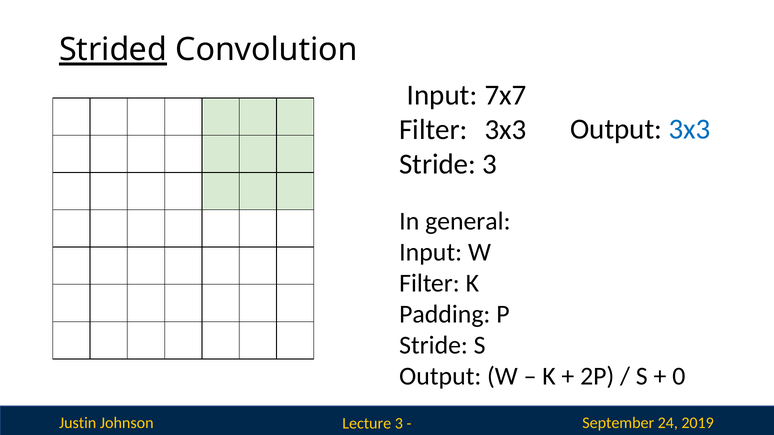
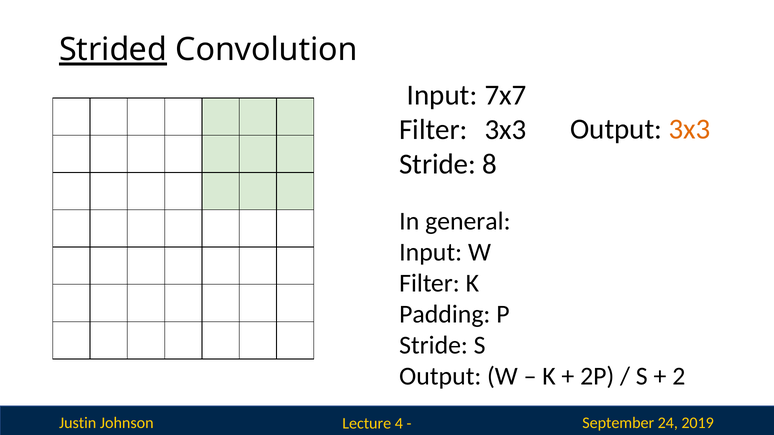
3x3 at (689, 129) colour: blue -> orange
Stride 3: 3 -> 8
0: 0 -> 2
Lecture 3: 3 -> 4
